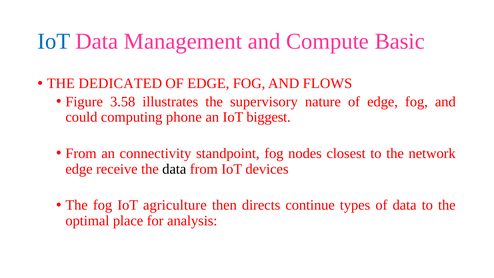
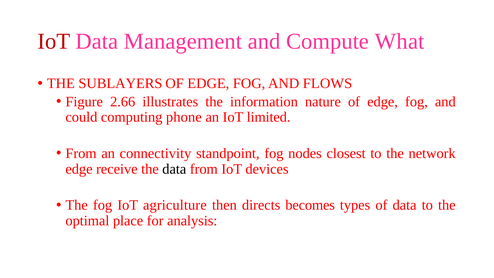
IoT at (54, 41) colour: blue -> red
Basic: Basic -> What
DEDICATED: DEDICATED -> SUBLAYERS
3.58: 3.58 -> 2.66
supervisory: supervisory -> information
biggest: biggest -> limited
continue: continue -> becomes
